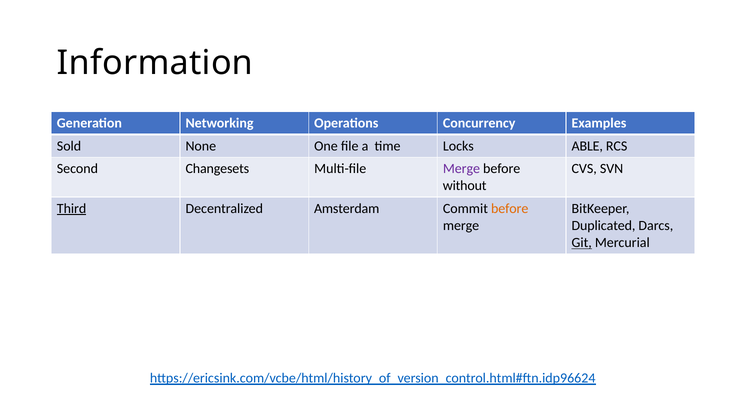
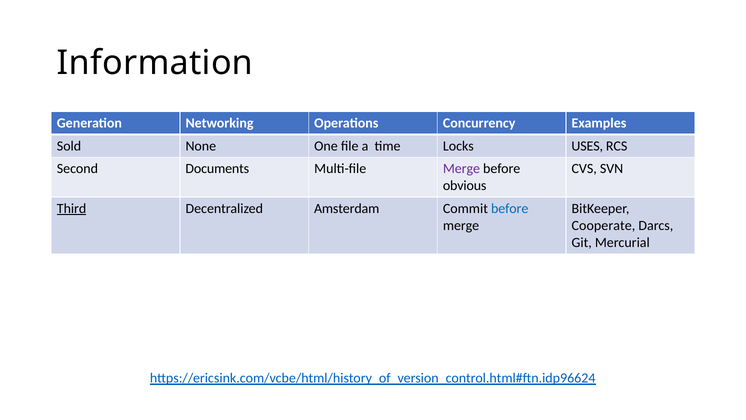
ABLE: ABLE -> USES
Changesets: Changesets -> Documents
without: without -> obvious
before at (510, 208) colour: orange -> blue
Duplicated: Duplicated -> Cooperate
Git underline: present -> none
